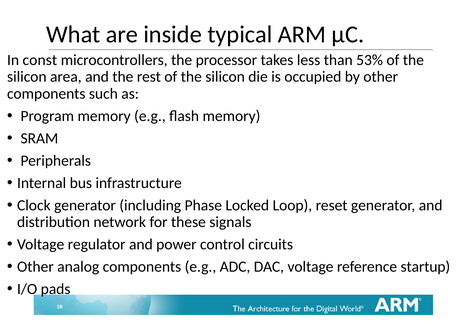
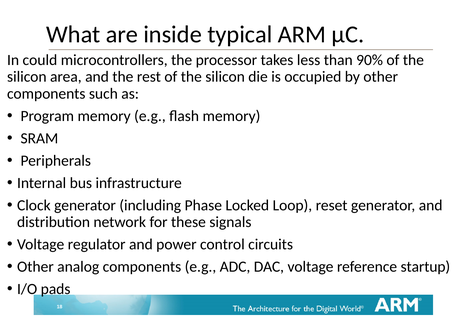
const: const -> could
53%: 53% -> 90%
